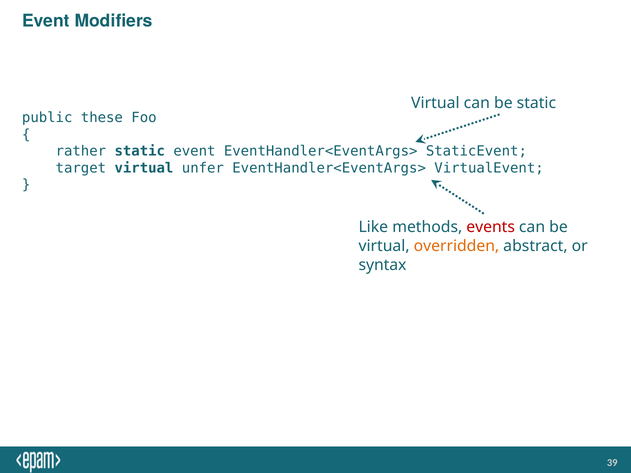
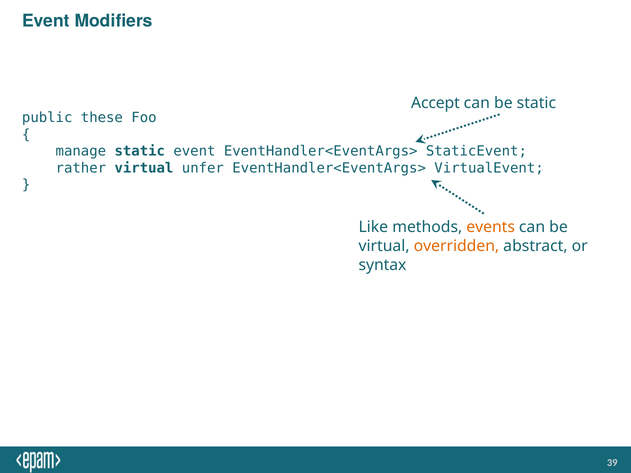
Virtual at (435, 103): Virtual -> Accept
rather: rather -> manage
target: target -> rather
events colour: red -> orange
